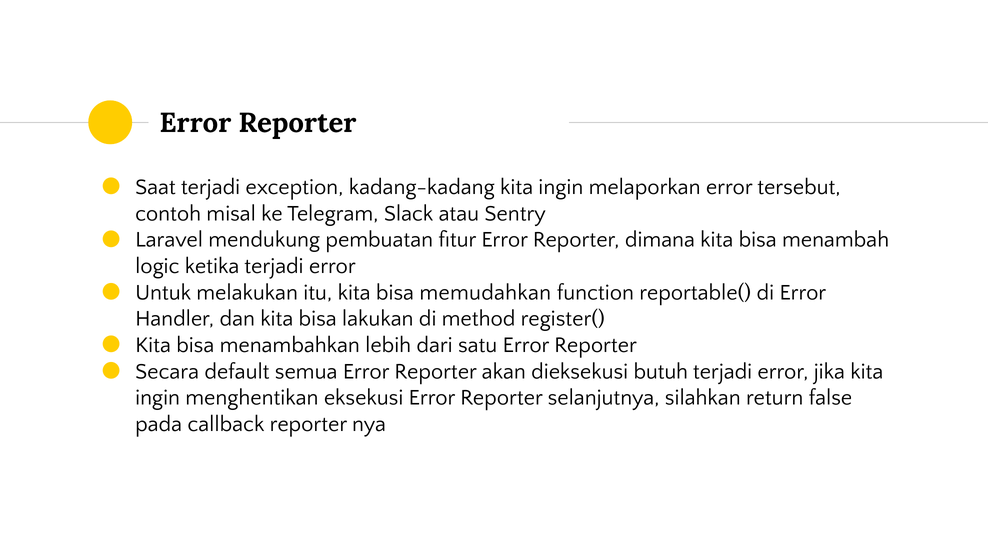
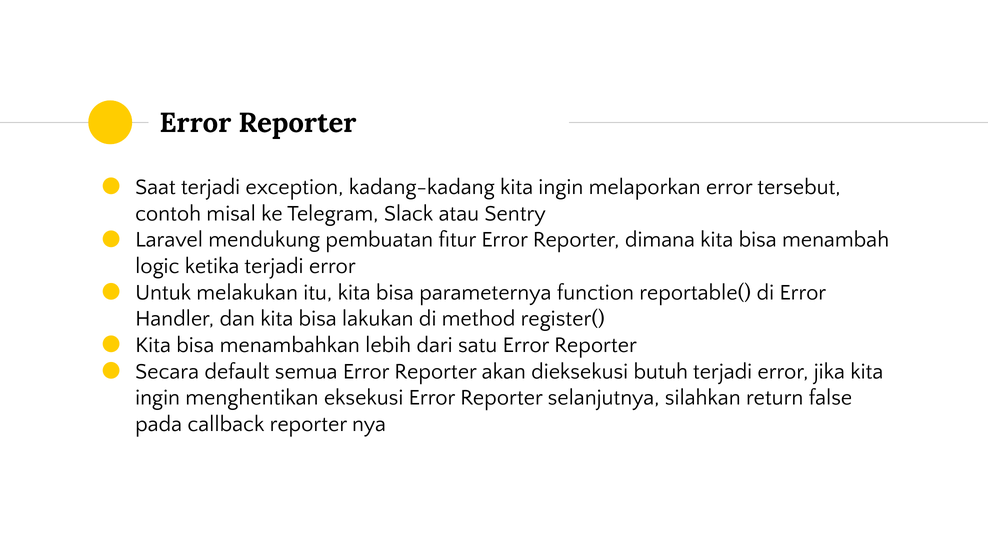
memudahkan: memudahkan -> parameternya
